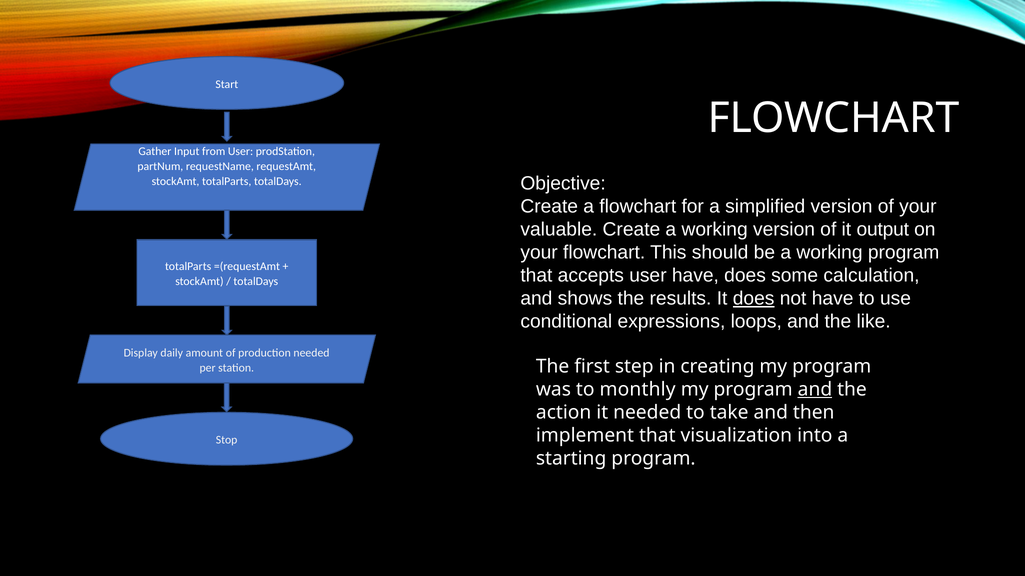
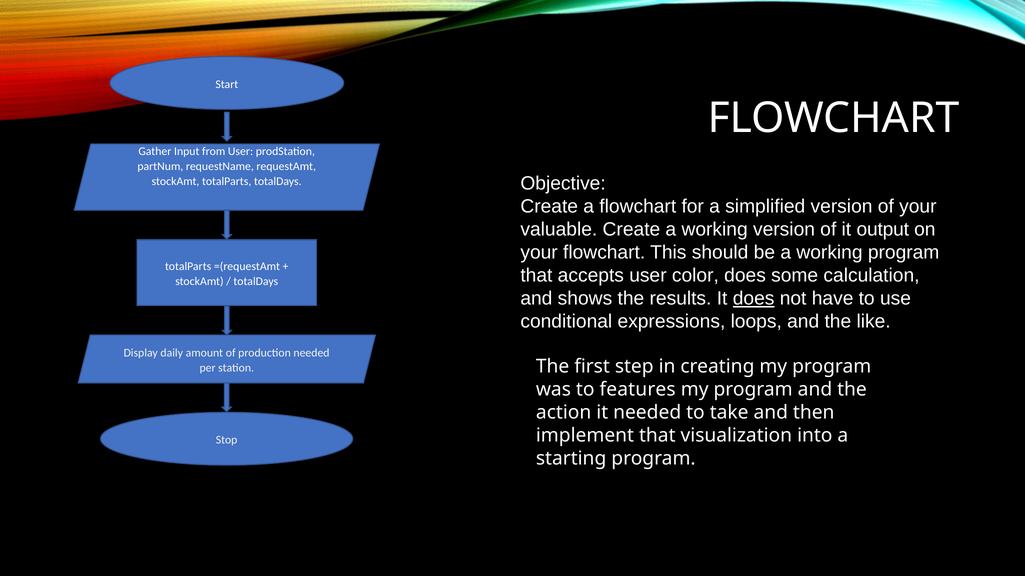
user have: have -> color
monthly: monthly -> features
and at (815, 390) underline: present -> none
